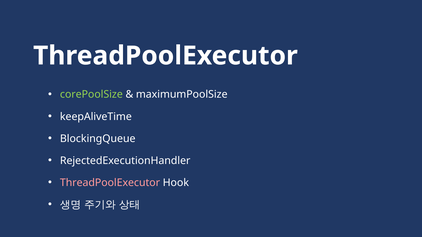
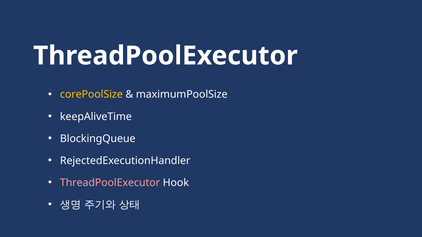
corePoolSize colour: light green -> yellow
